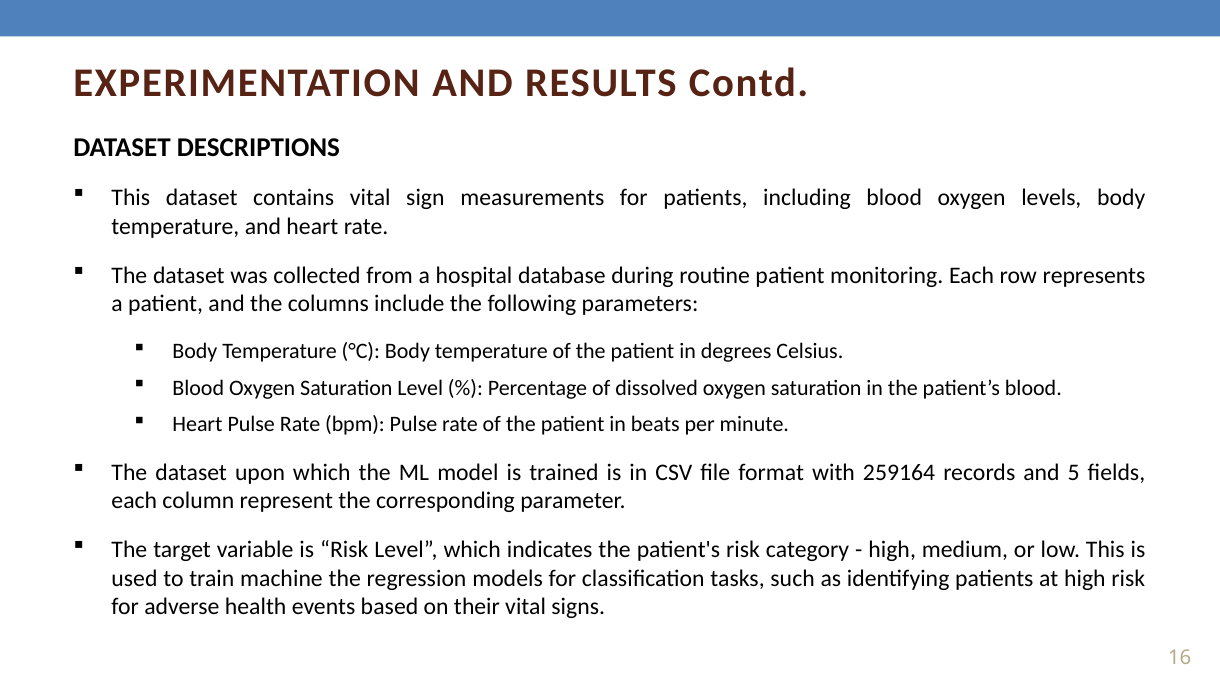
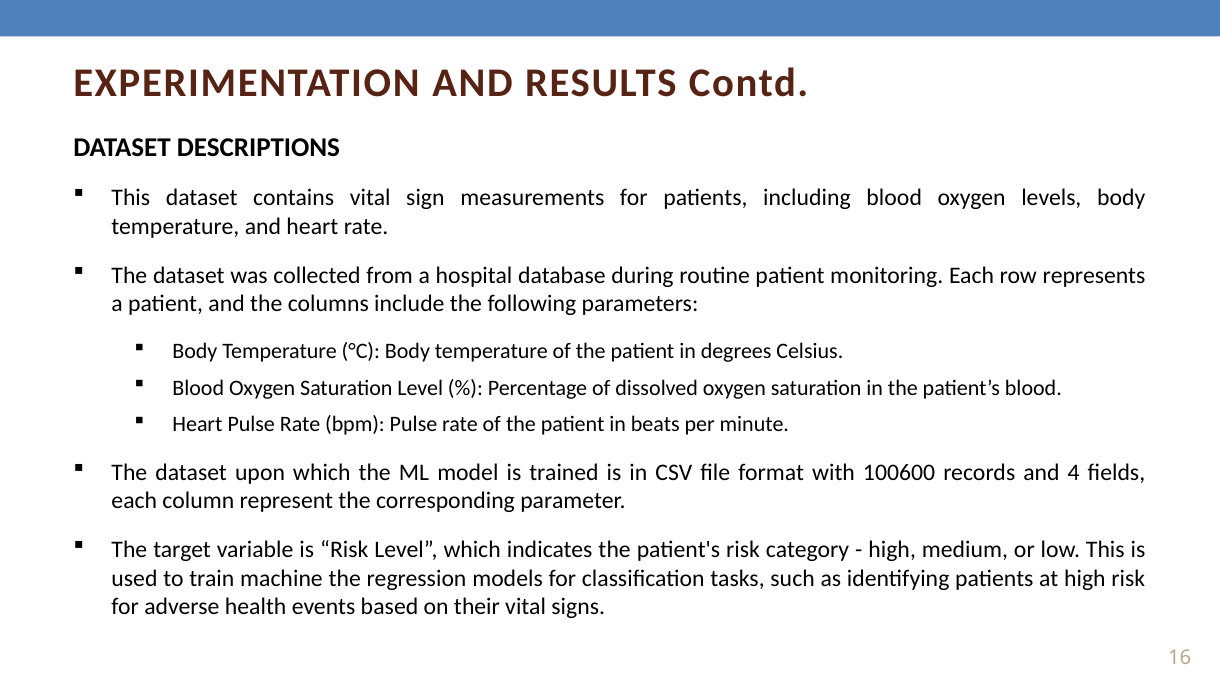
259164: 259164 -> 100600
5: 5 -> 4
